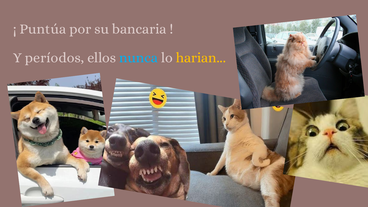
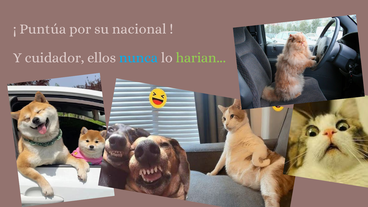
bancaria: bancaria -> nacional
períodos: períodos -> cuidador
harian colour: yellow -> light green
